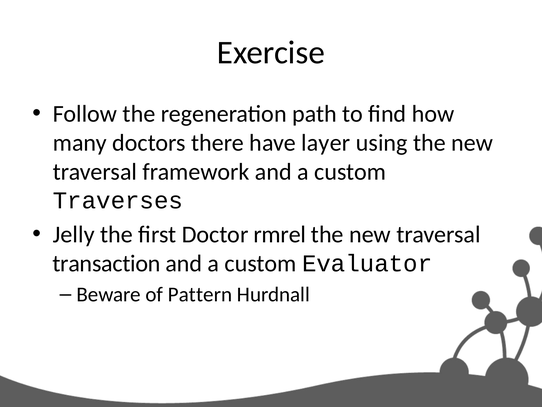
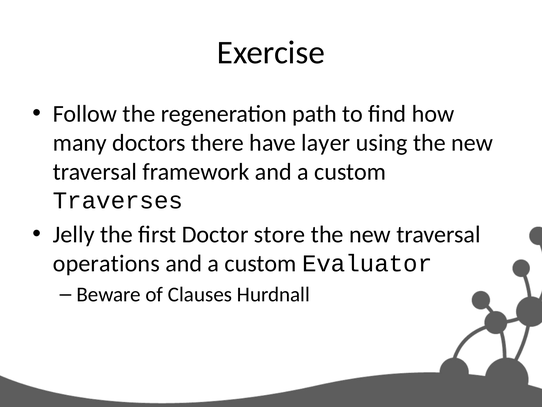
rmrel: rmrel -> store
transaction: transaction -> operations
Pattern: Pattern -> Clauses
